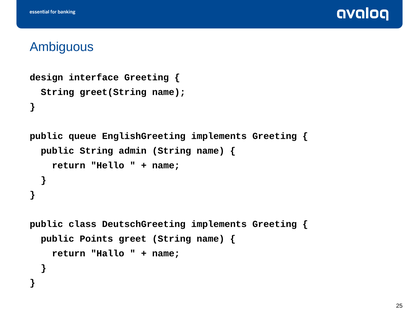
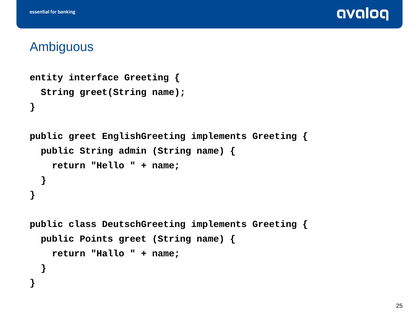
design: design -> entity
public queue: queue -> greet
